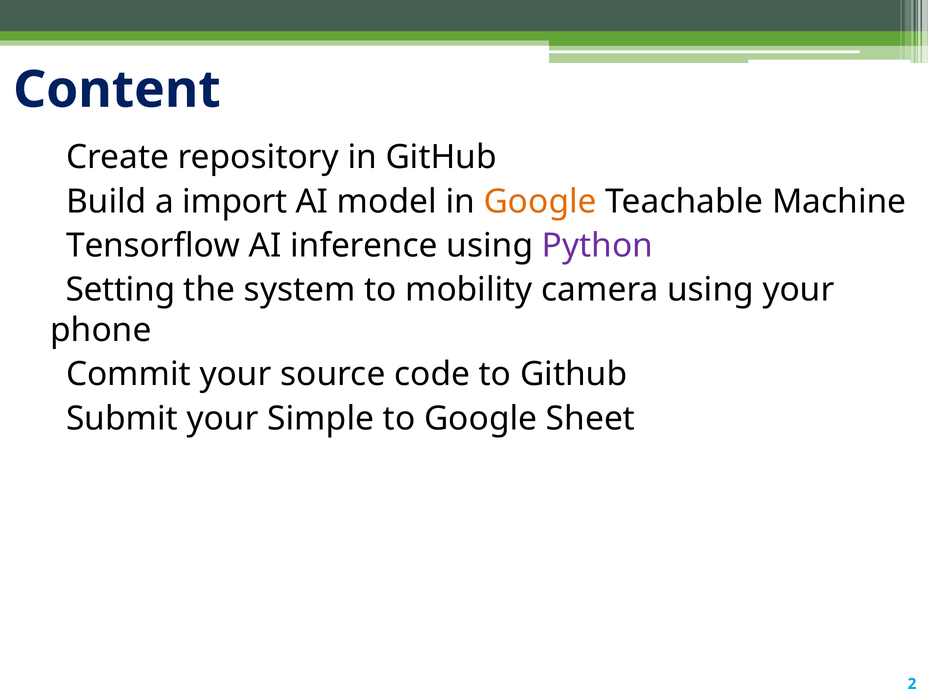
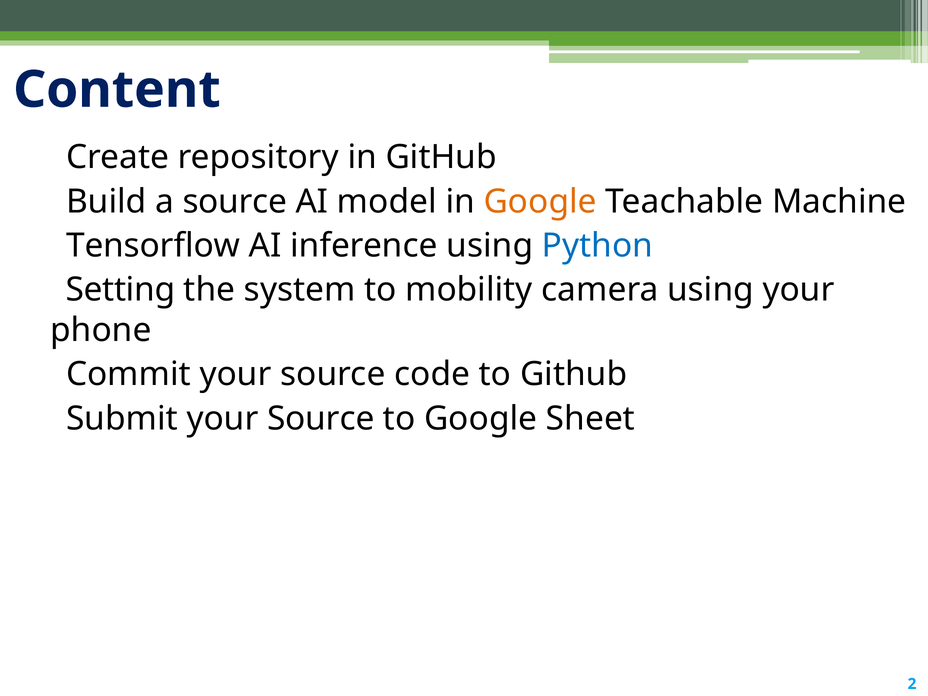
a import: import -> source
Python colour: purple -> blue
Submit your Simple: Simple -> Source
